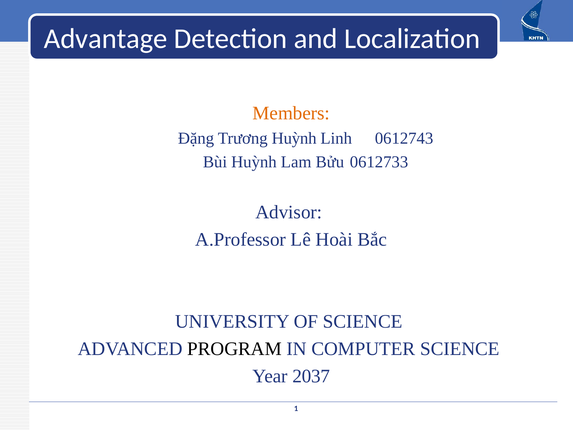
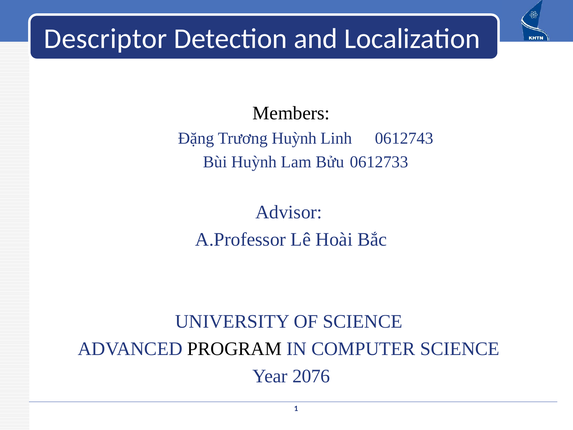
Advantage: Advantage -> Descriptor
Members colour: orange -> black
2037: 2037 -> 2076
